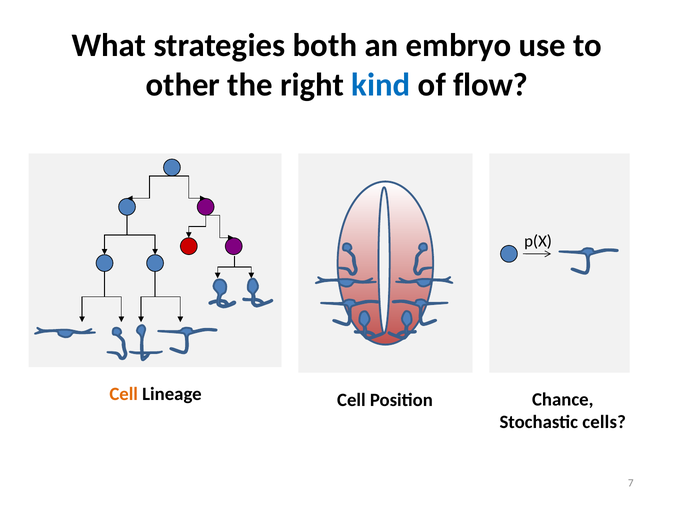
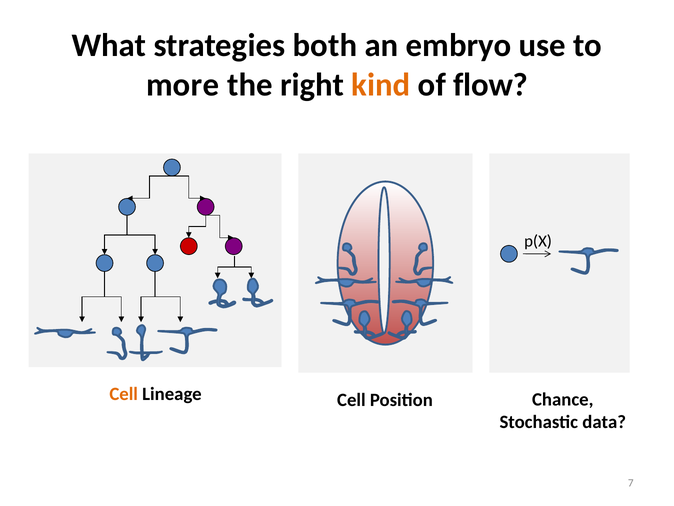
other: other -> more
kind colour: blue -> orange
cells: cells -> data
